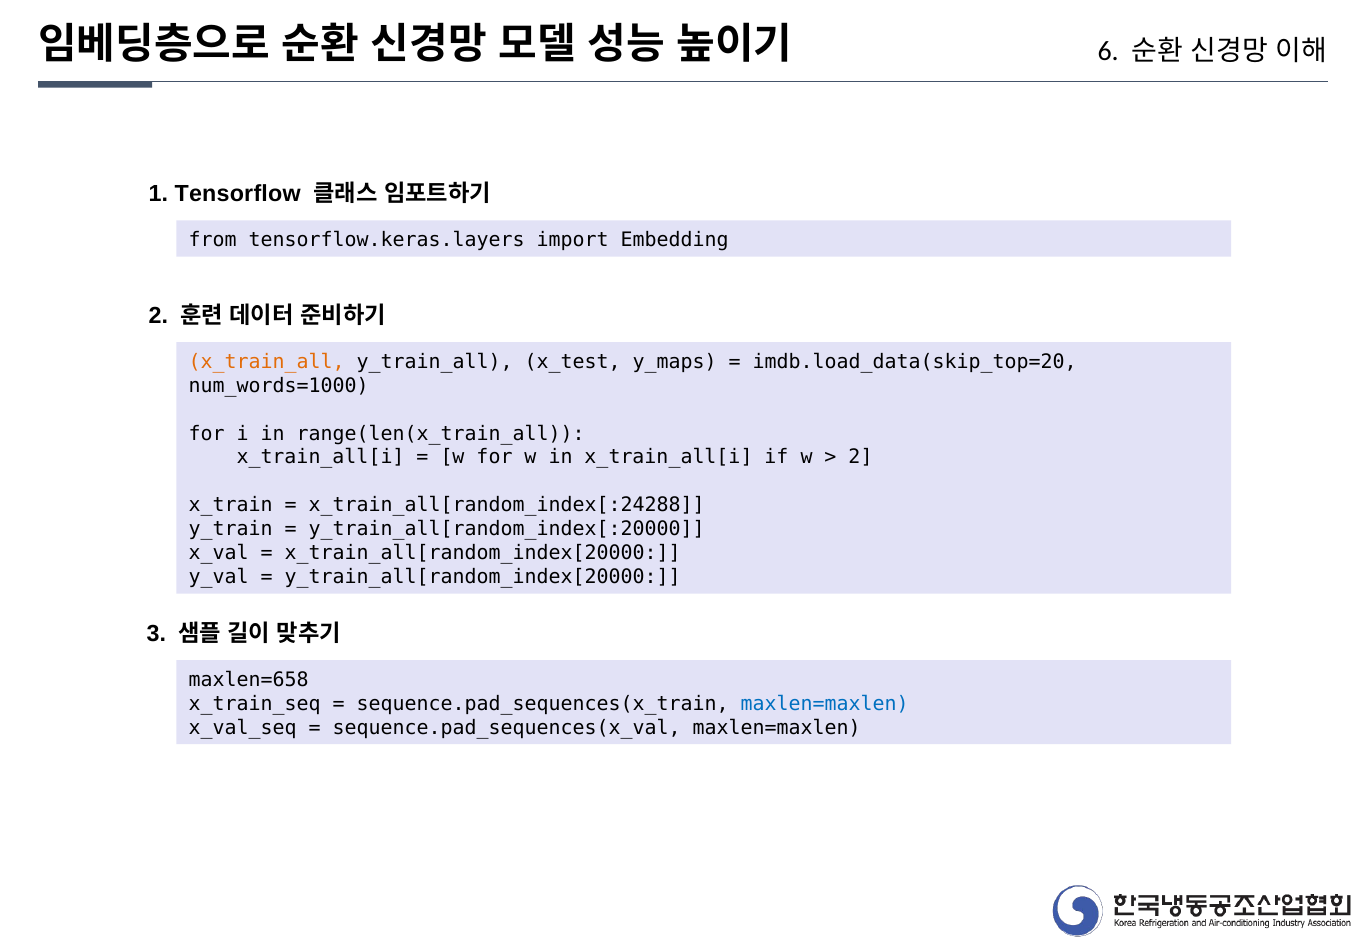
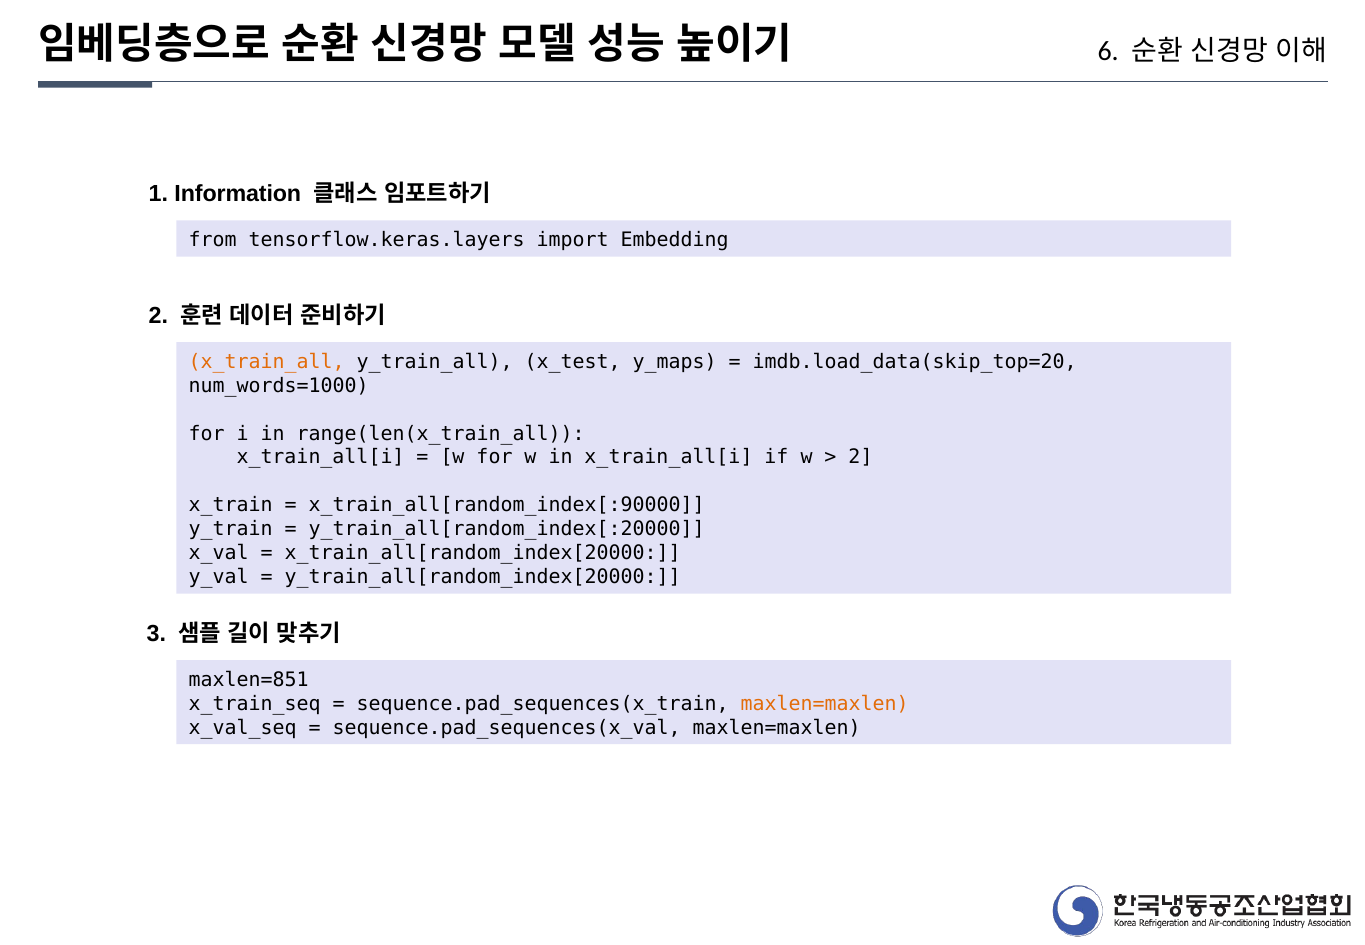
Tensorflow: Tensorflow -> Information
x_train_all[random_index[:24288: x_train_all[random_index[:24288 -> x_train_all[random_index[:90000
maxlen=658: maxlen=658 -> maxlen=851
maxlen=maxlen at (825, 704) colour: blue -> orange
